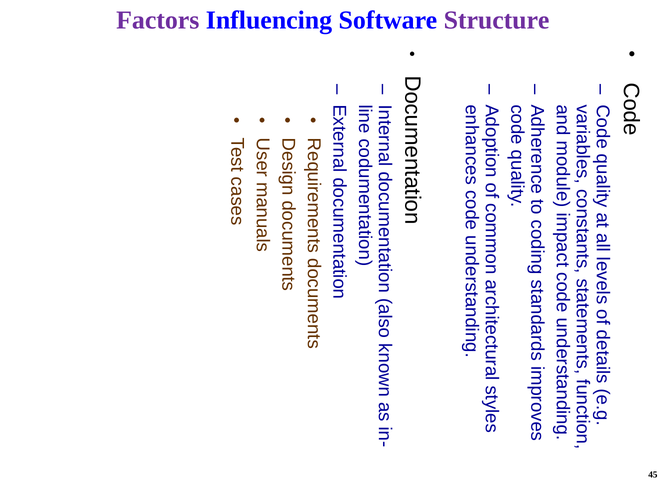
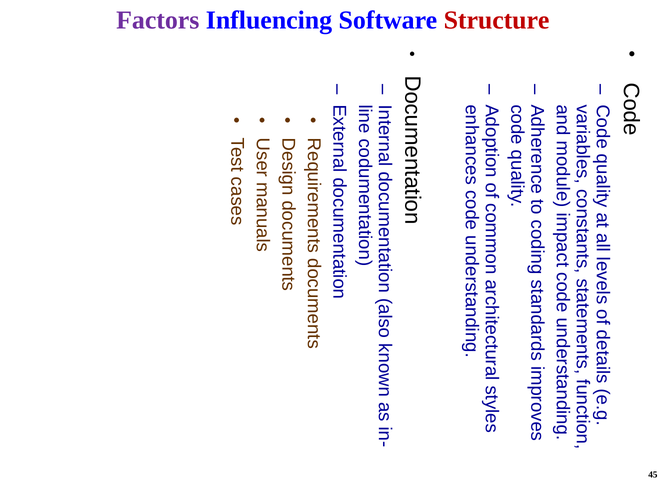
Structure colour: purple -> red
